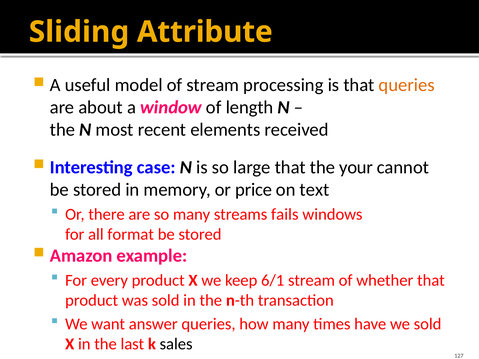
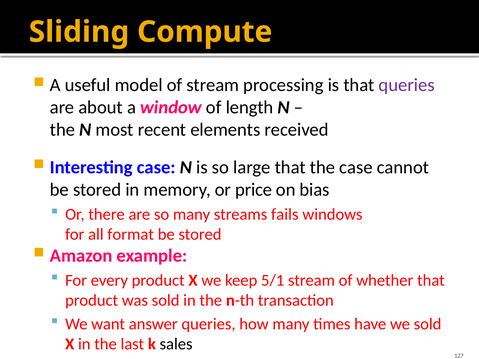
Attribute: Attribute -> Compute
queries at (407, 85) colour: orange -> purple
the your: your -> case
text: text -> bias
6/1: 6/1 -> 5/1
